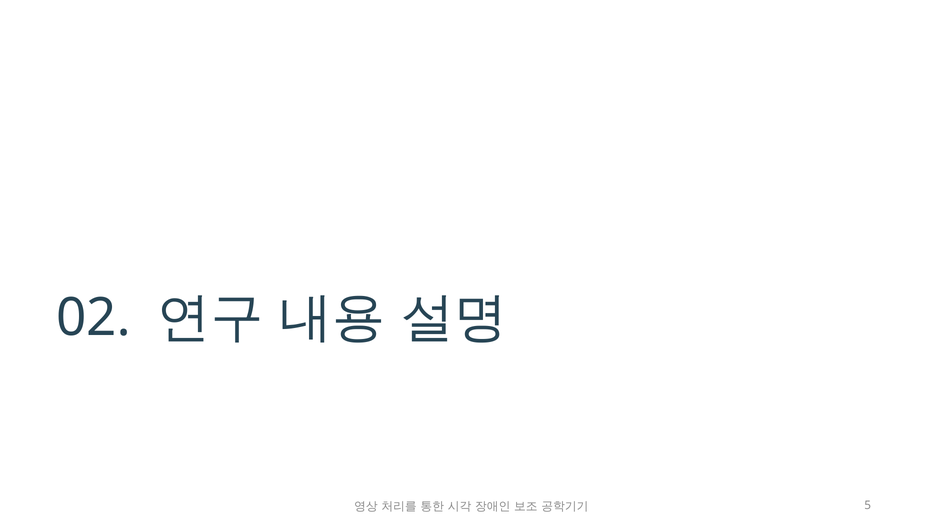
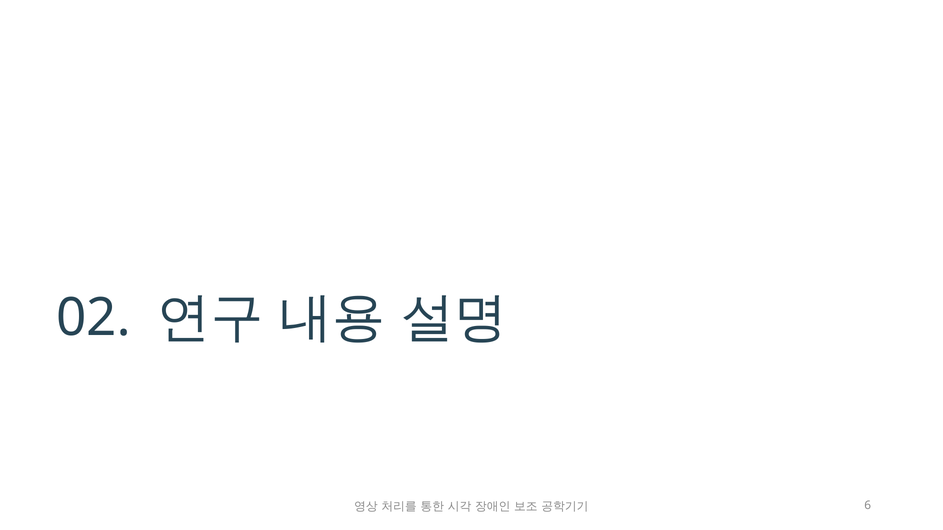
5: 5 -> 6
